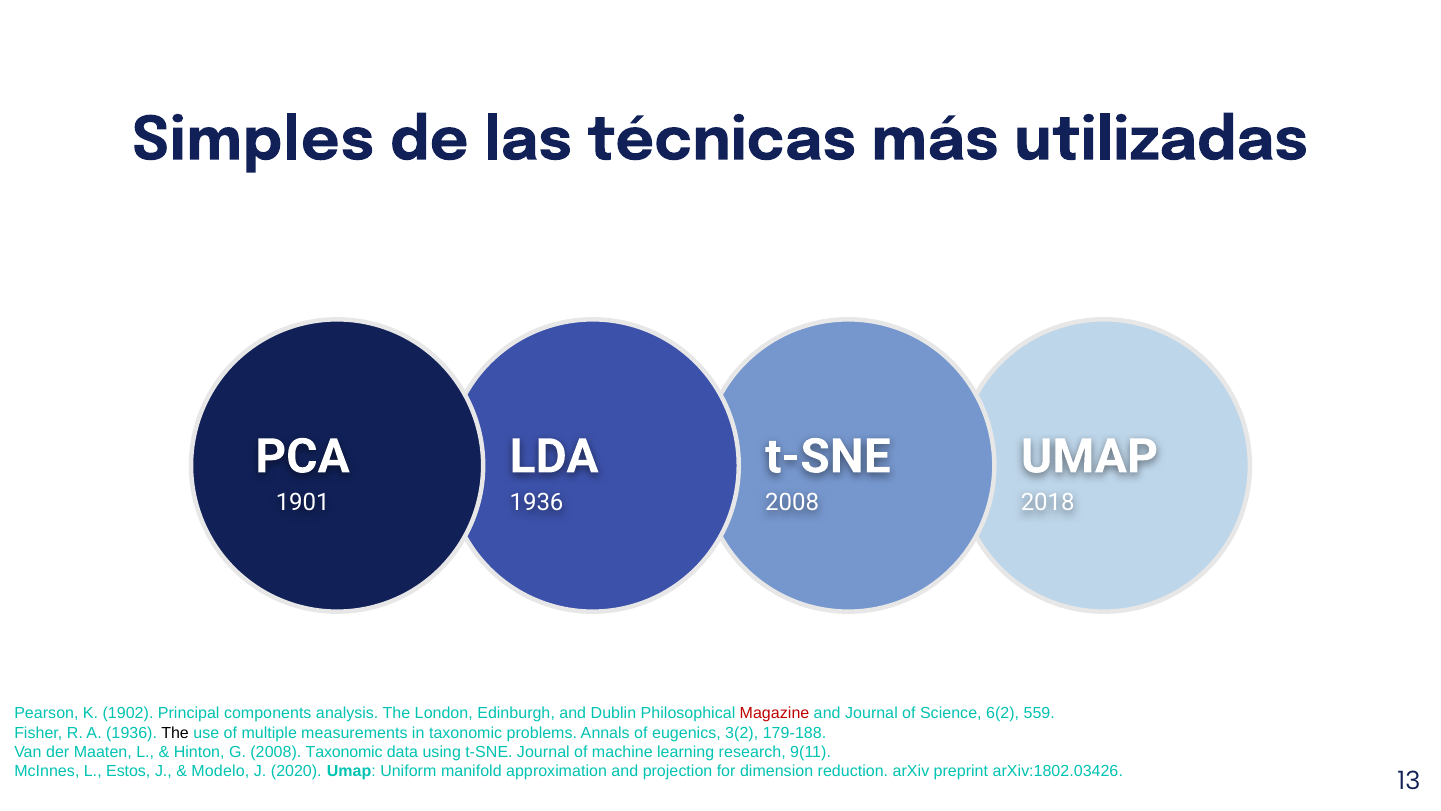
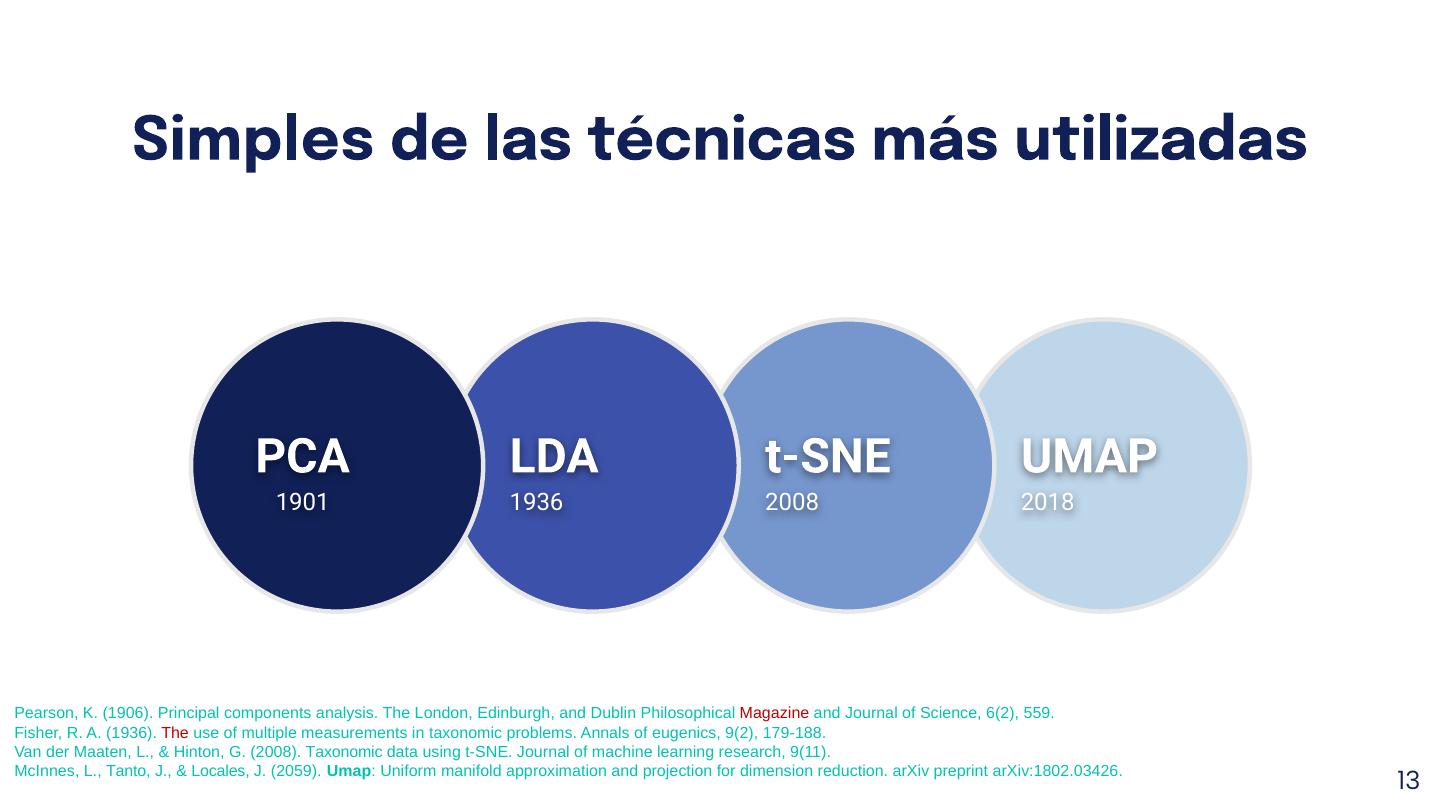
1902: 1902 -> 1906
The at (175, 732) colour: black -> red
3(2: 3(2 -> 9(2
Estos: Estos -> Tanto
Modelo: Modelo -> Locales
2020: 2020 -> 2059
